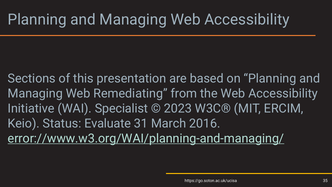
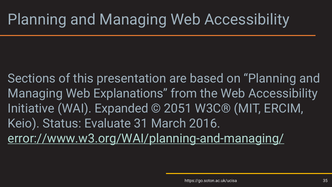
Remediating: Remediating -> Explanations
Specialist: Specialist -> Expanded
2023: 2023 -> 2051
